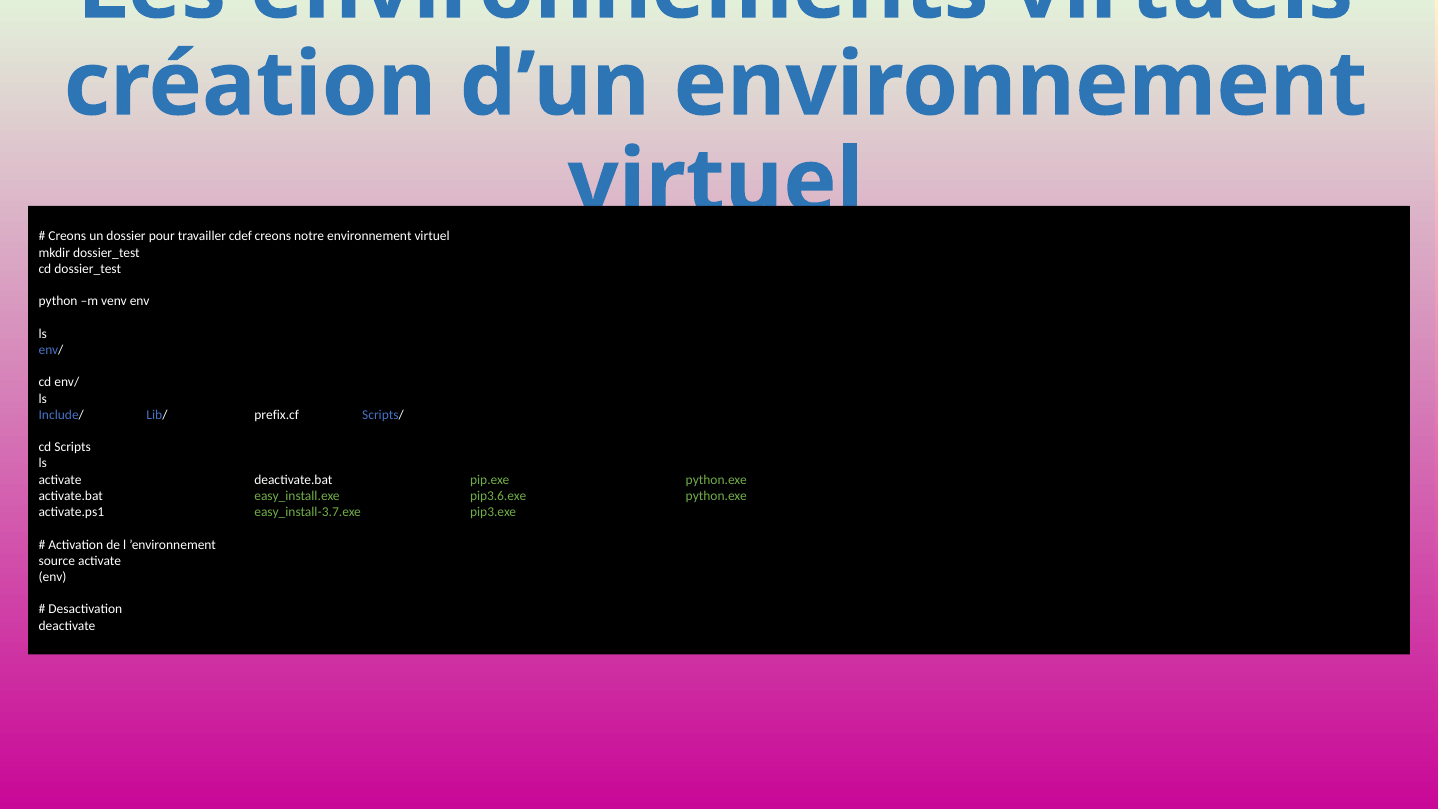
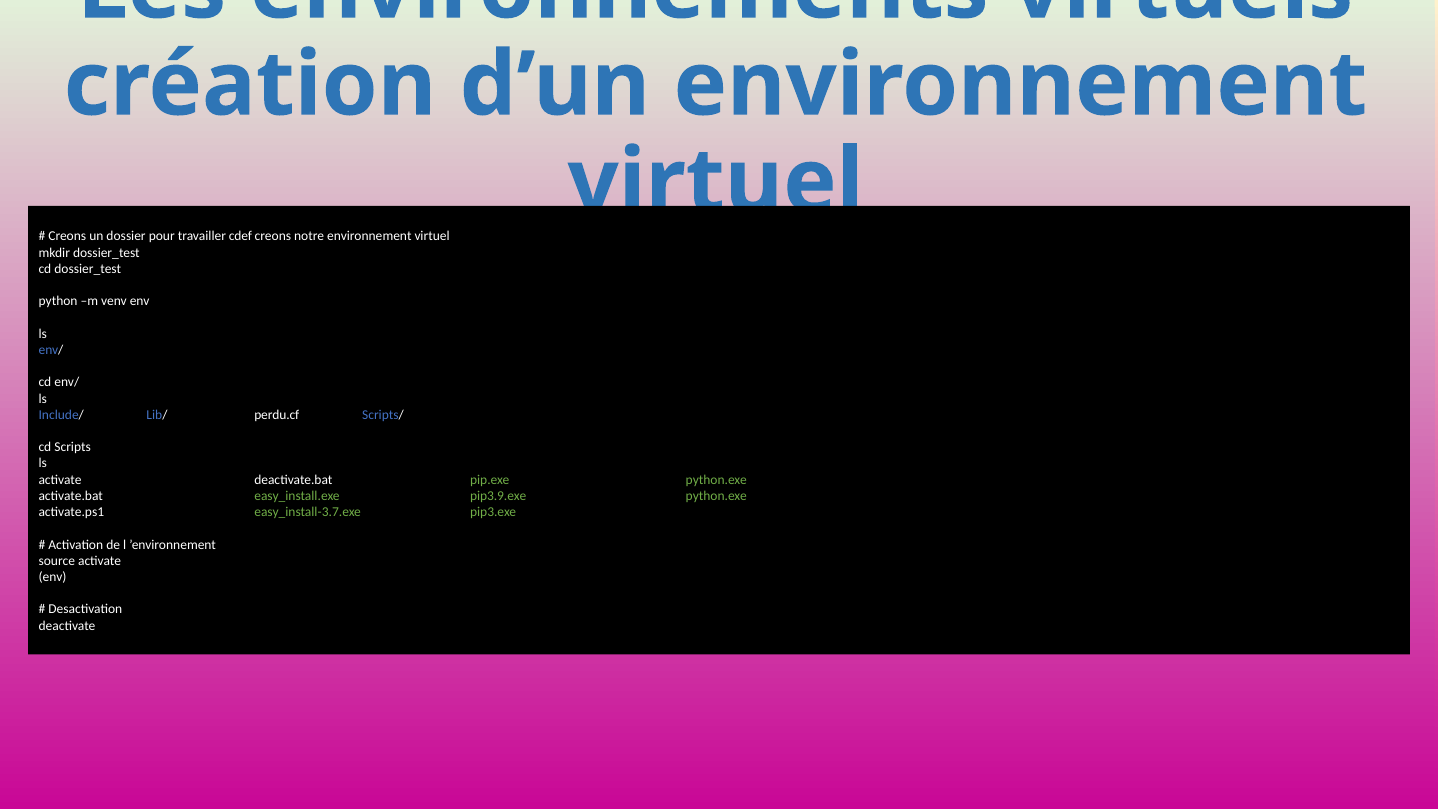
prefix.cf: prefix.cf -> perdu.cf
pip3.6.exe: pip3.6.exe -> pip3.9.exe
